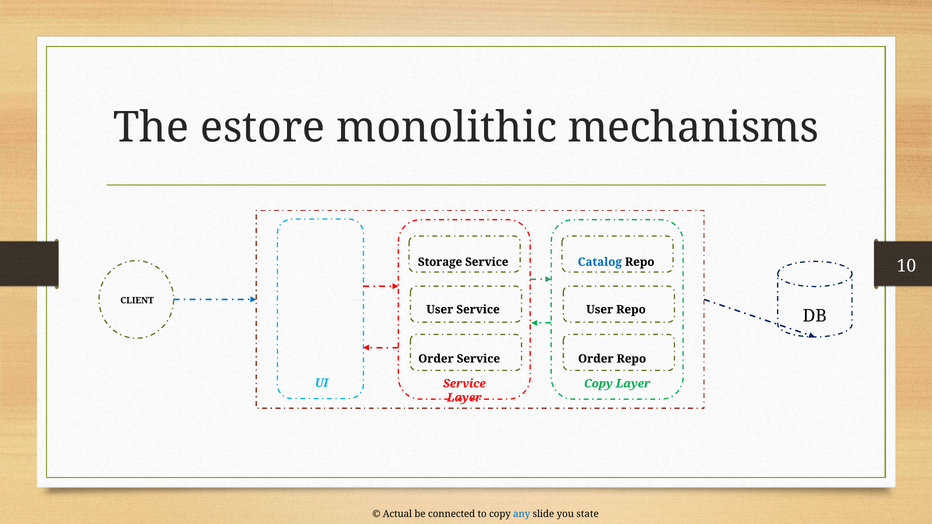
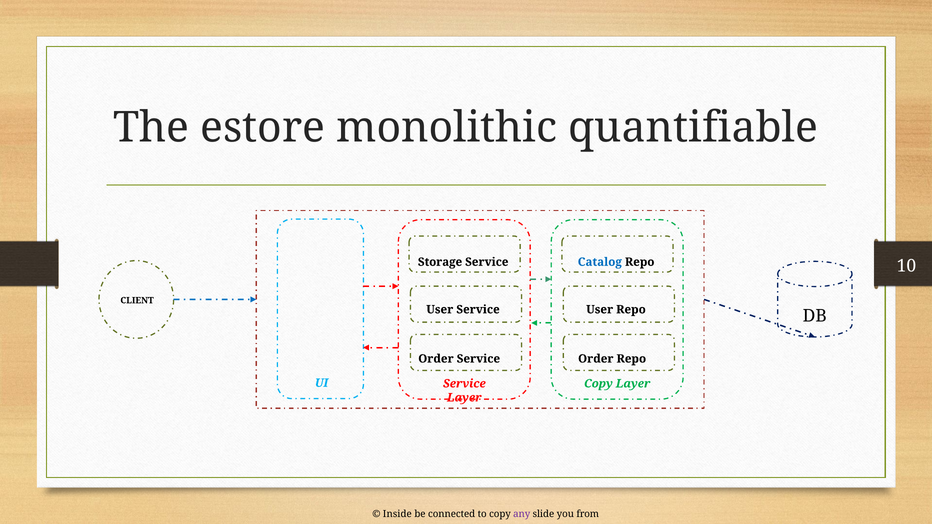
mechanisms: mechanisms -> quantifiable
Actual: Actual -> Inside
any colour: blue -> purple
state: state -> from
